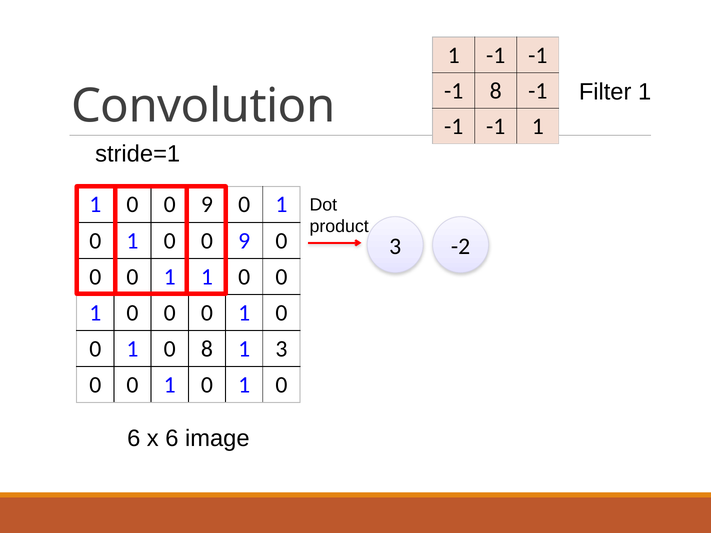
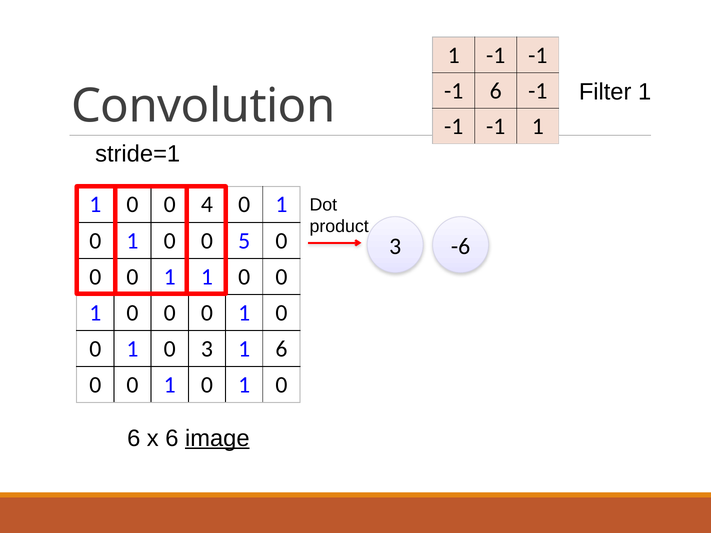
-1 8: 8 -> 6
9 at (207, 205): 9 -> 4
9 at (244, 241): 9 -> 5
-2: -2 -> -6
0 8: 8 -> 3
3 at (281, 349): 3 -> 6
image underline: none -> present
